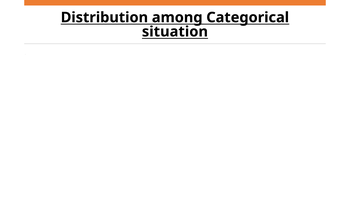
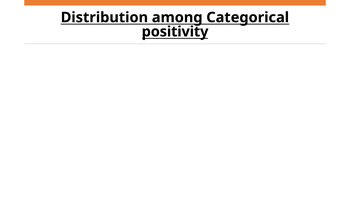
situation: situation -> positivity
